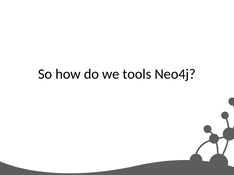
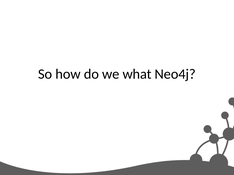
tools: tools -> what
